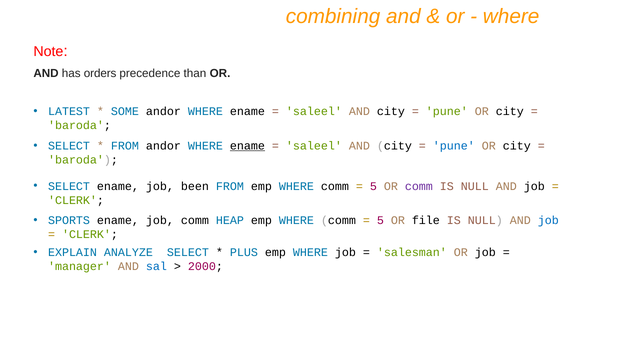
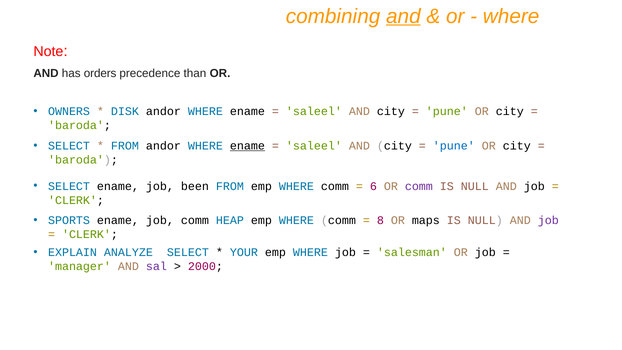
and at (403, 16) underline: none -> present
LATEST: LATEST -> OWNERS
SOME: SOME -> DISK
5 at (373, 186): 5 -> 6
5 at (380, 220): 5 -> 8
file: file -> maps
job at (548, 220) colour: blue -> purple
PLUS: PLUS -> YOUR
sal colour: blue -> purple
